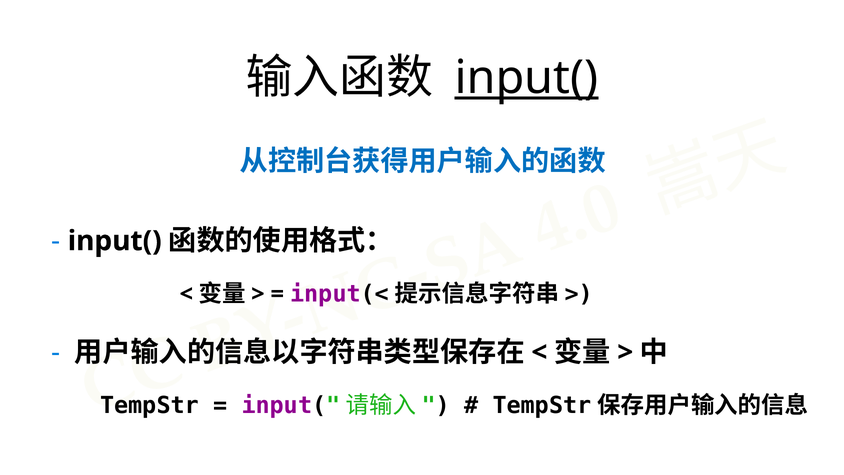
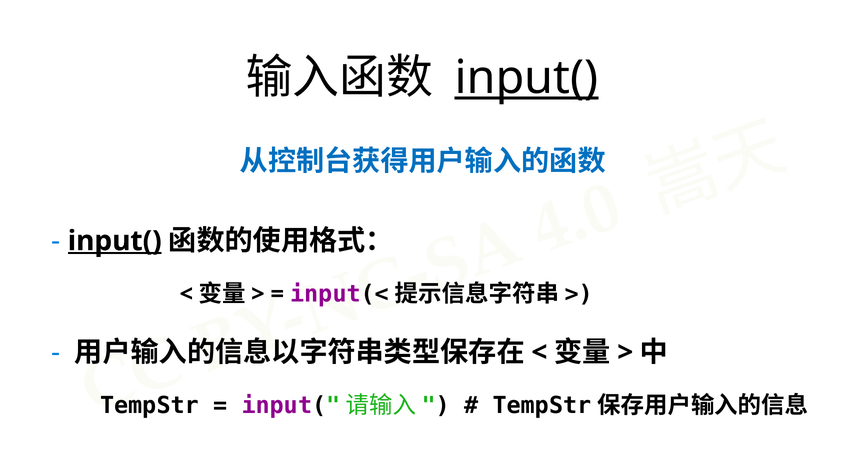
input( at (115, 241) underline: none -> present
